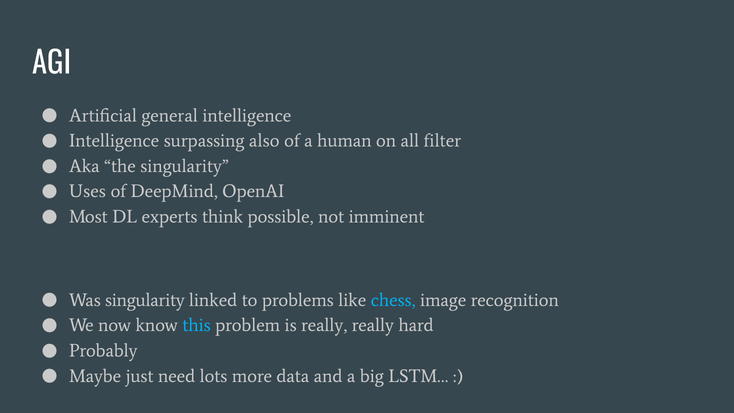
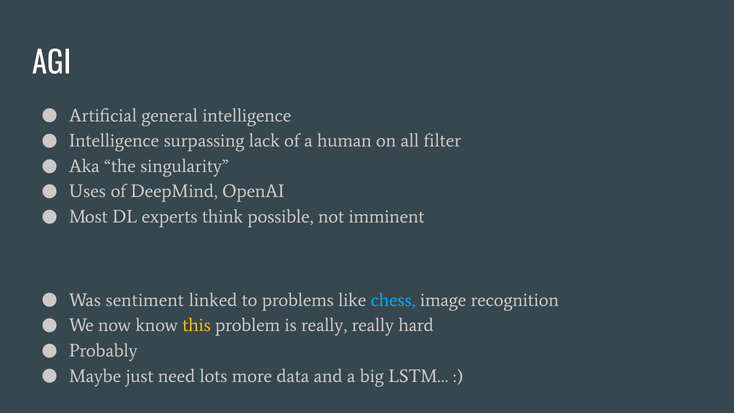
also: also -> lack
Was singularity: singularity -> sentiment
this colour: light blue -> yellow
